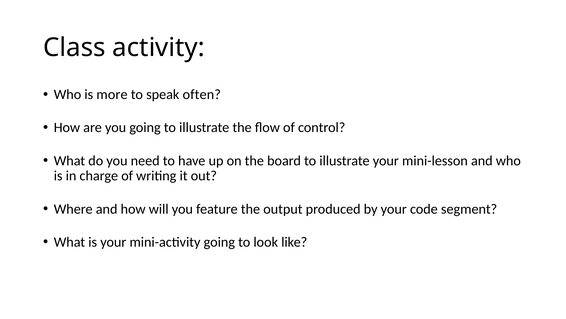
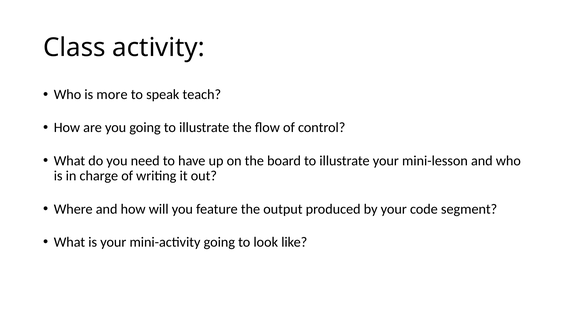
often: often -> teach
